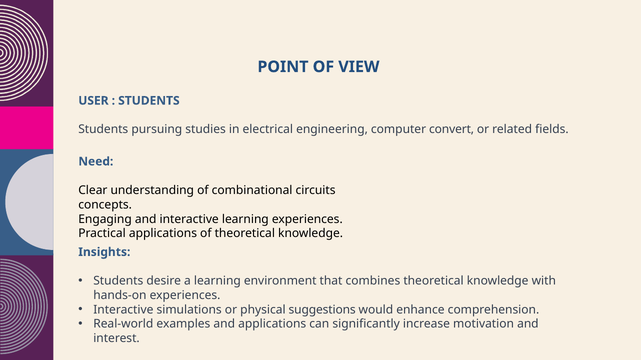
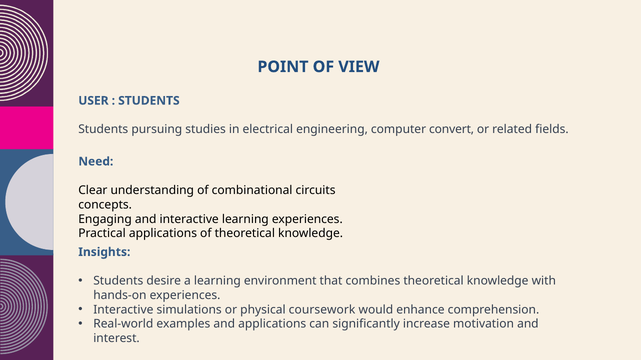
suggestions: suggestions -> coursework
